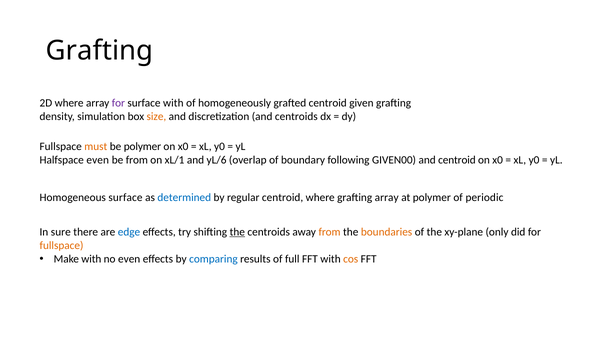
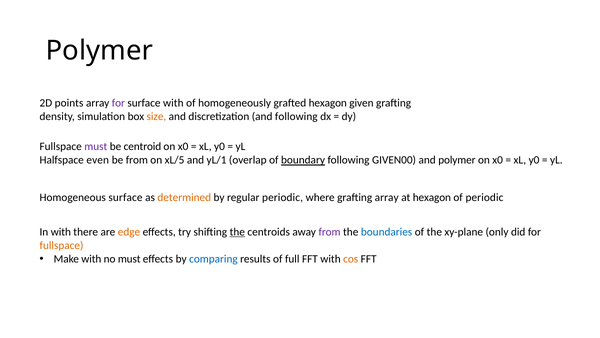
Grafting at (100, 50): Grafting -> Polymer
2D where: where -> points
grafted centroid: centroid -> hexagon
and centroids: centroids -> following
must at (96, 146) colour: orange -> purple
be polymer: polymer -> centroid
xL/1: xL/1 -> xL/5
yL/6: yL/6 -> yL/1
boundary underline: none -> present
and centroid: centroid -> polymer
determined colour: blue -> orange
regular centroid: centroid -> periodic
at polymer: polymer -> hexagon
In sure: sure -> with
edge colour: blue -> orange
from at (330, 232) colour: orange -> purple
boundaries colour: orange -> blue
no even: even -> must
